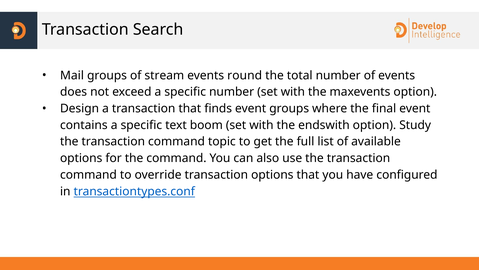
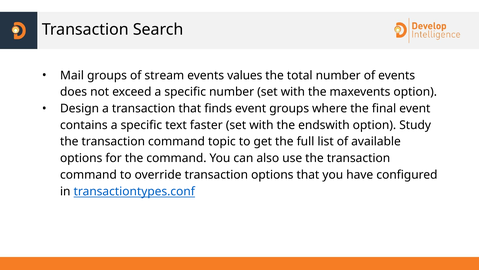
round: round -> values
boom: boom -> faster
